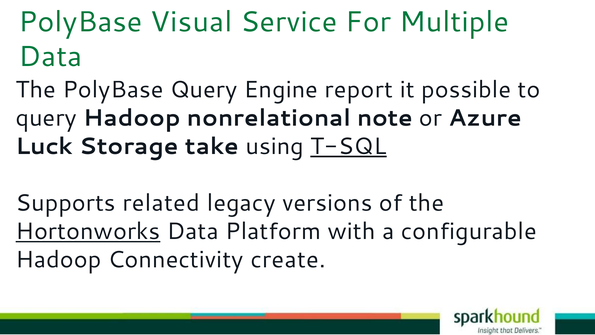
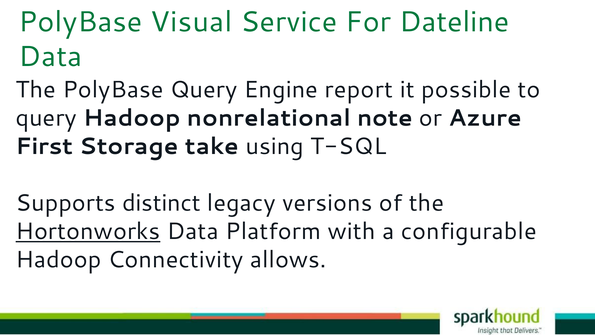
Multiple: Multiple -> Dateline
Luck: Luck -> First
T-SQL underline: present -> none
related: related -> distinct
create: create -> allows
